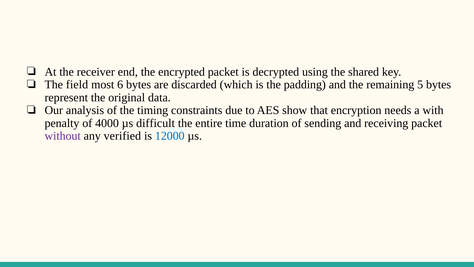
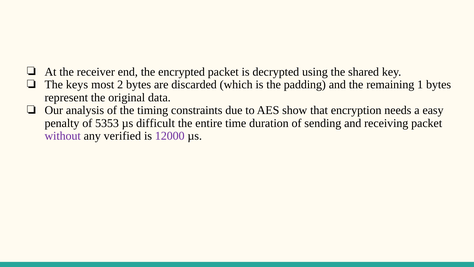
field: field -> keys
6: 6 -> 2
5: 5 -> 1
with: with -> easy
4000: 4000 -> 5353
12000 colour: blue -> purple
